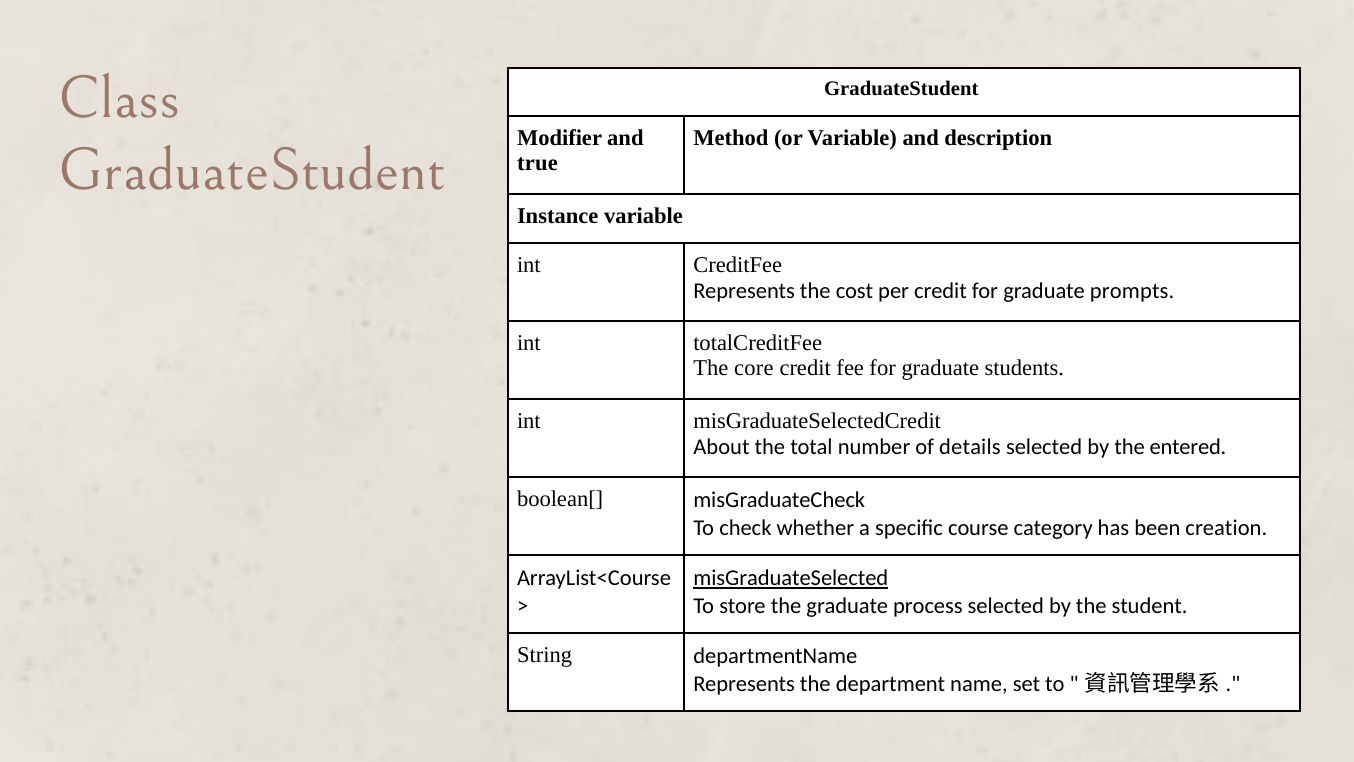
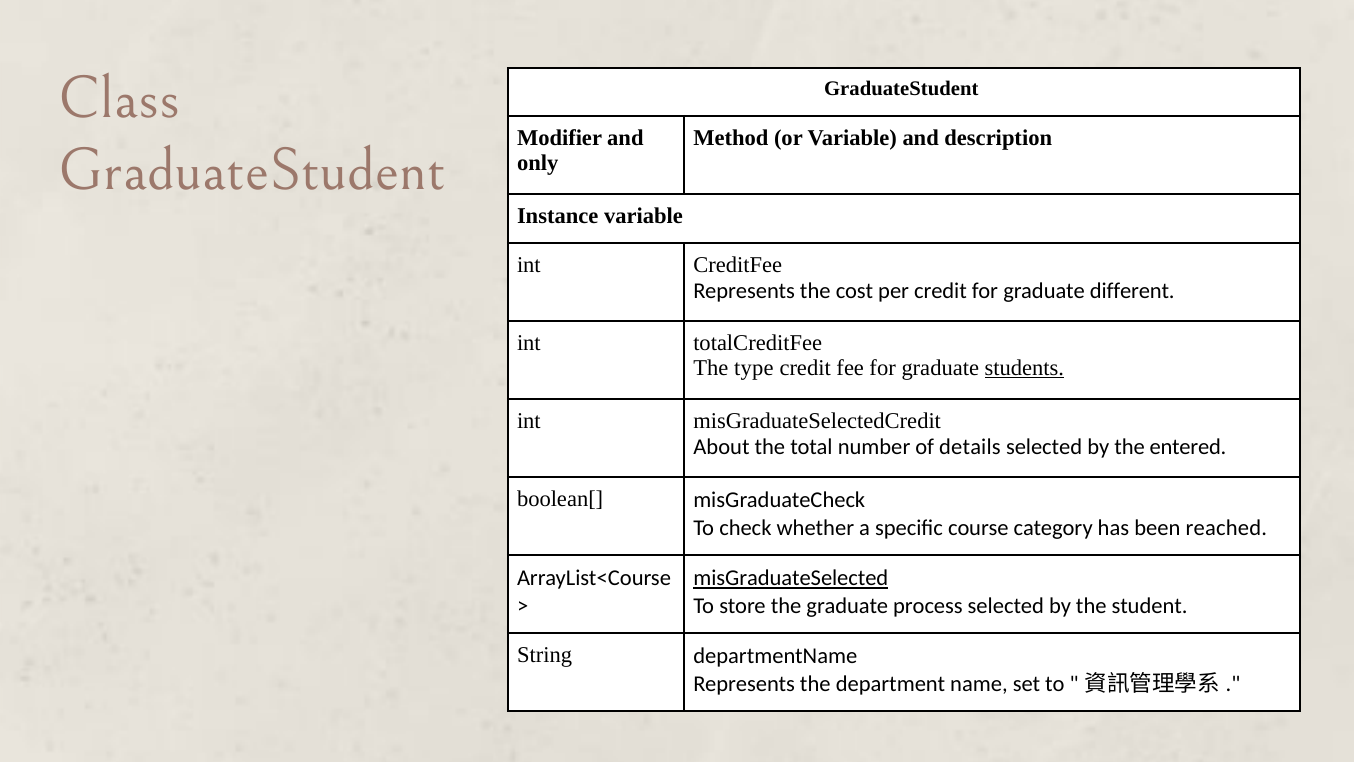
true: true -> only
prompts: prompts -> different
core: core -> type
students underline: none -> present
creation: creation -> reached
